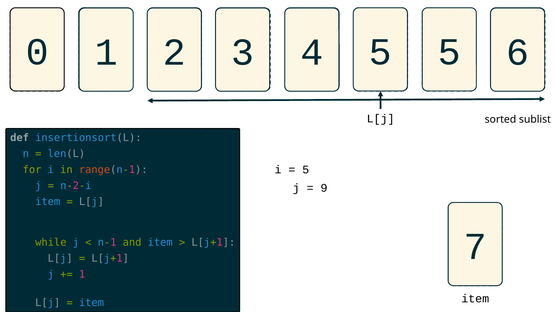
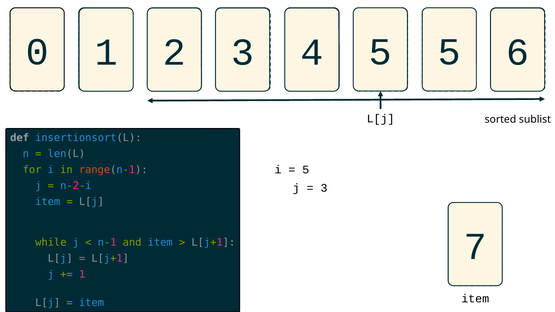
9 at (324, 188): 9 -> 3
